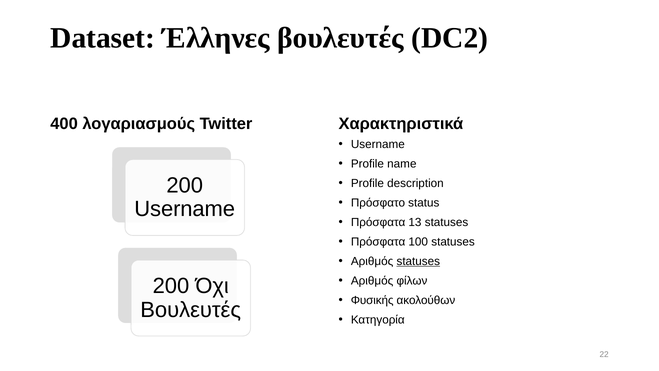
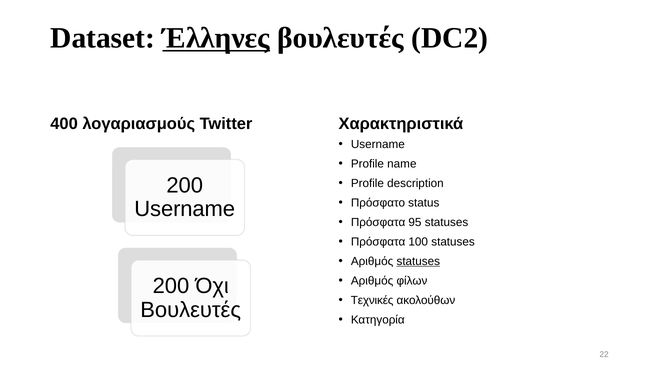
Έλληνες underline: none -> present
13: 13 -> 95
Φυσικής: Φυσικής -> Τεχνικές
